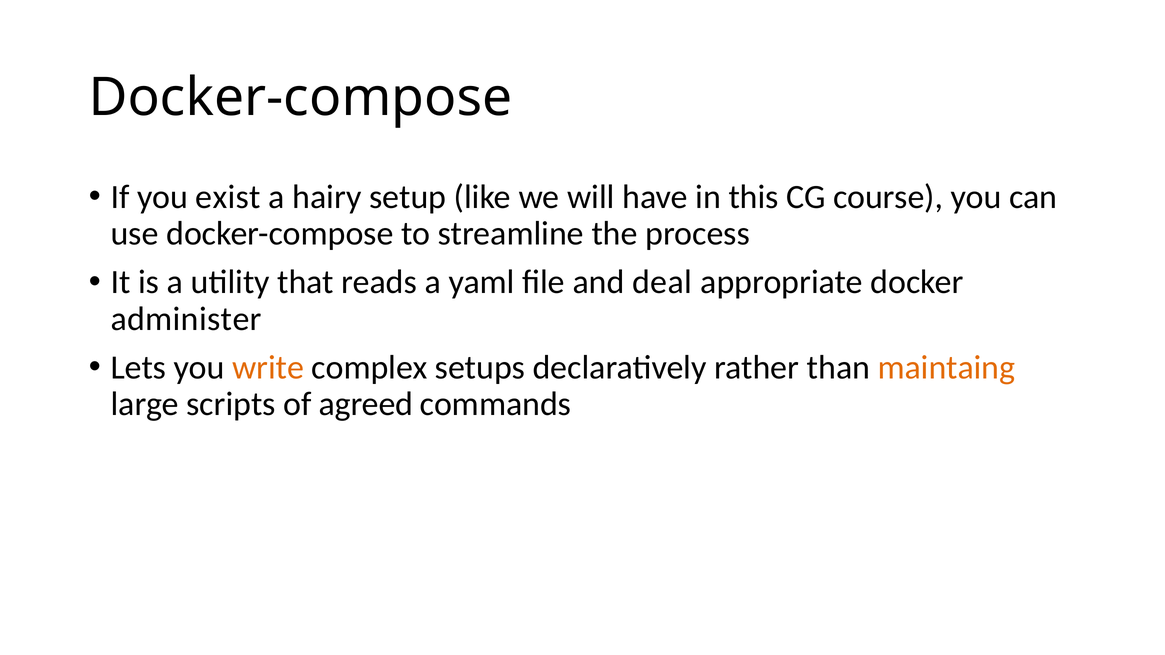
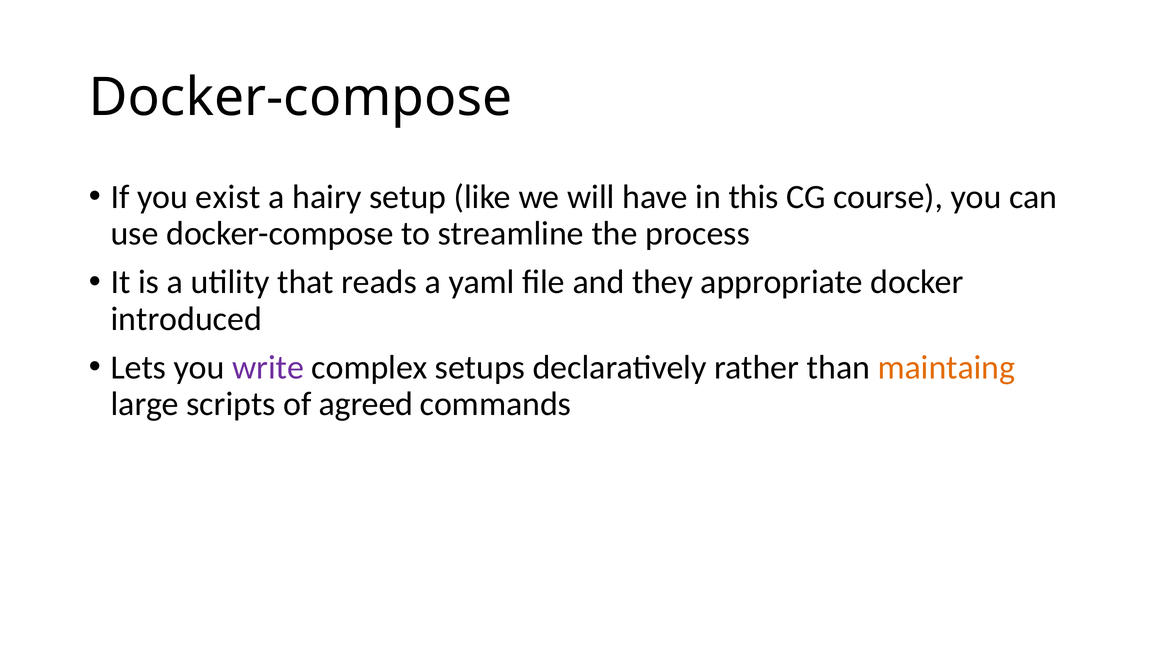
deal: deal -> they
administer: administer -> introduced
write colour: orange -> purple
